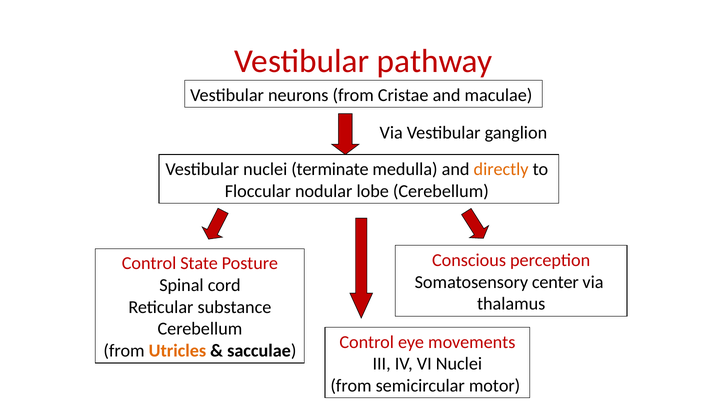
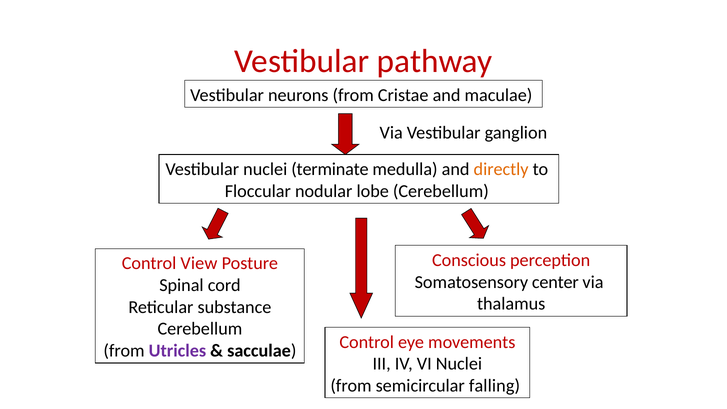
State: State -> View
Utricles colour: orange -> purple
motor: motor -> falling
